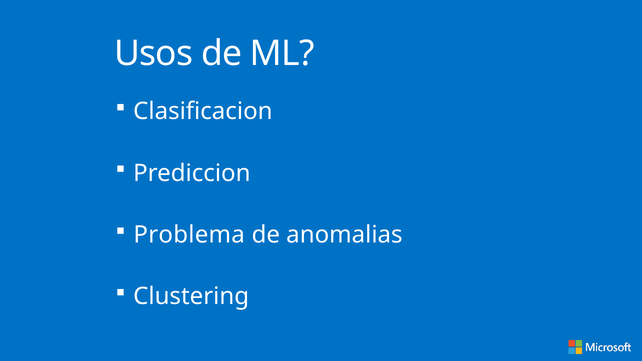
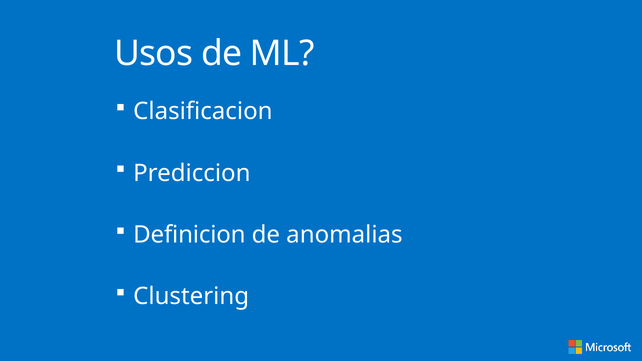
Problema: Problema -> Definicion
